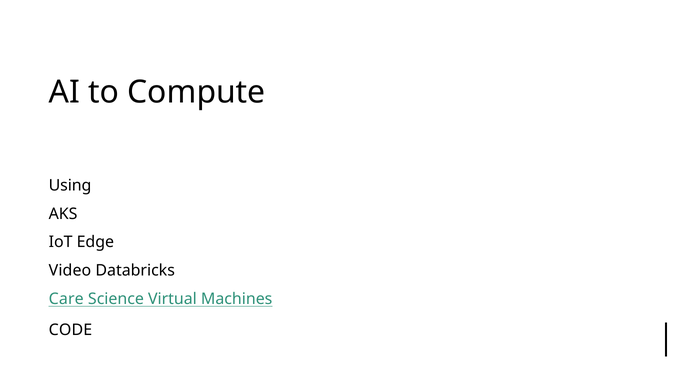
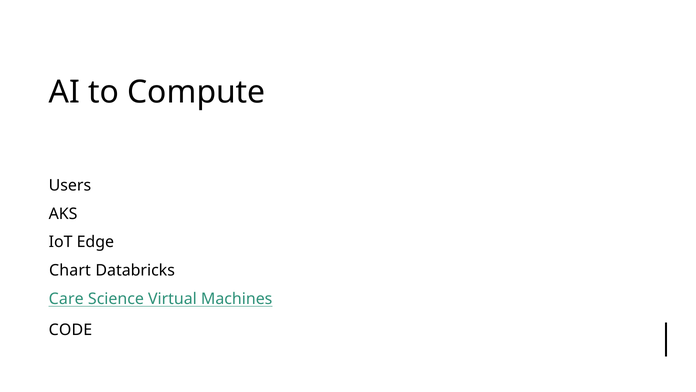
Using: Using -> Users
Video: Video -> Chart
